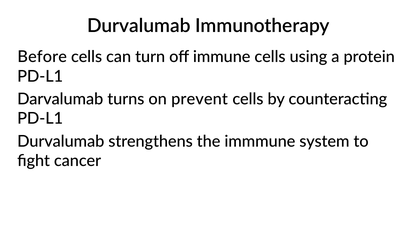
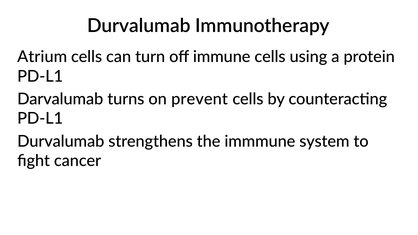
Before: Before -> Atrium
